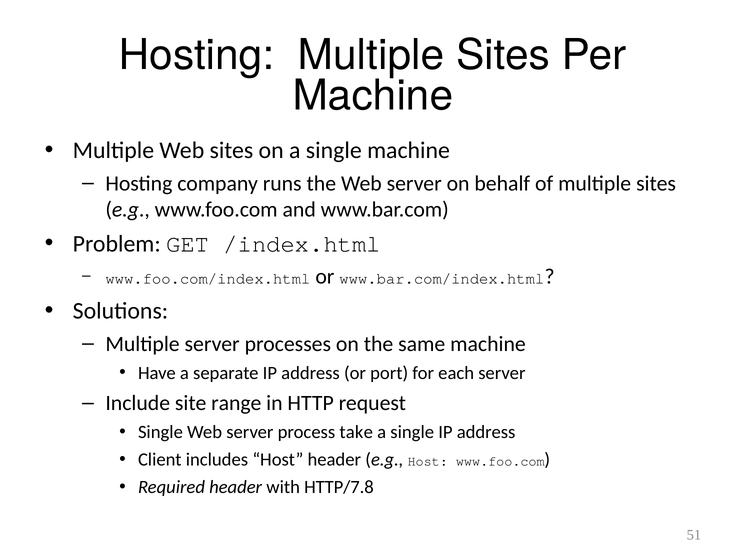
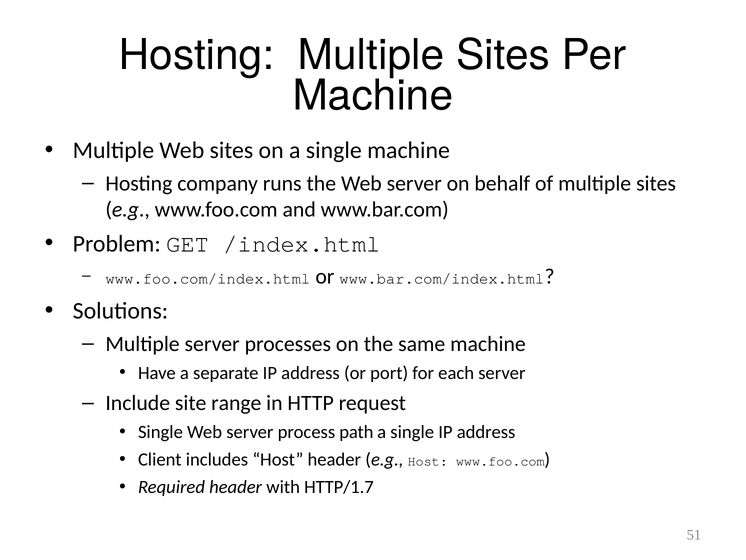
take: take -> path
HTTP/7.8: HTTP/7.8 -> HTTP/1.7
